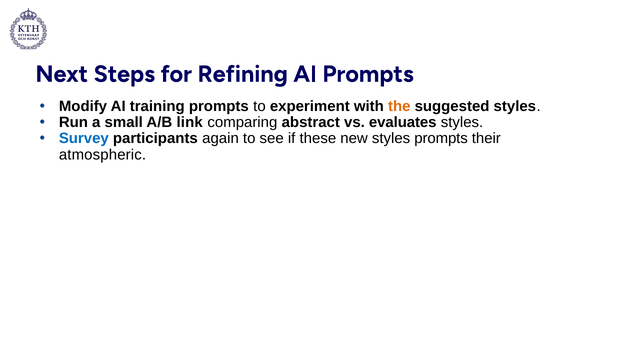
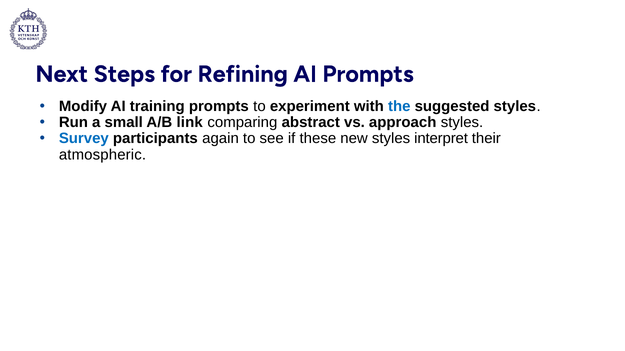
the colour: orange -> blue
evaluates: evaluates -> approach
styles prompts: prompts -> interpret
